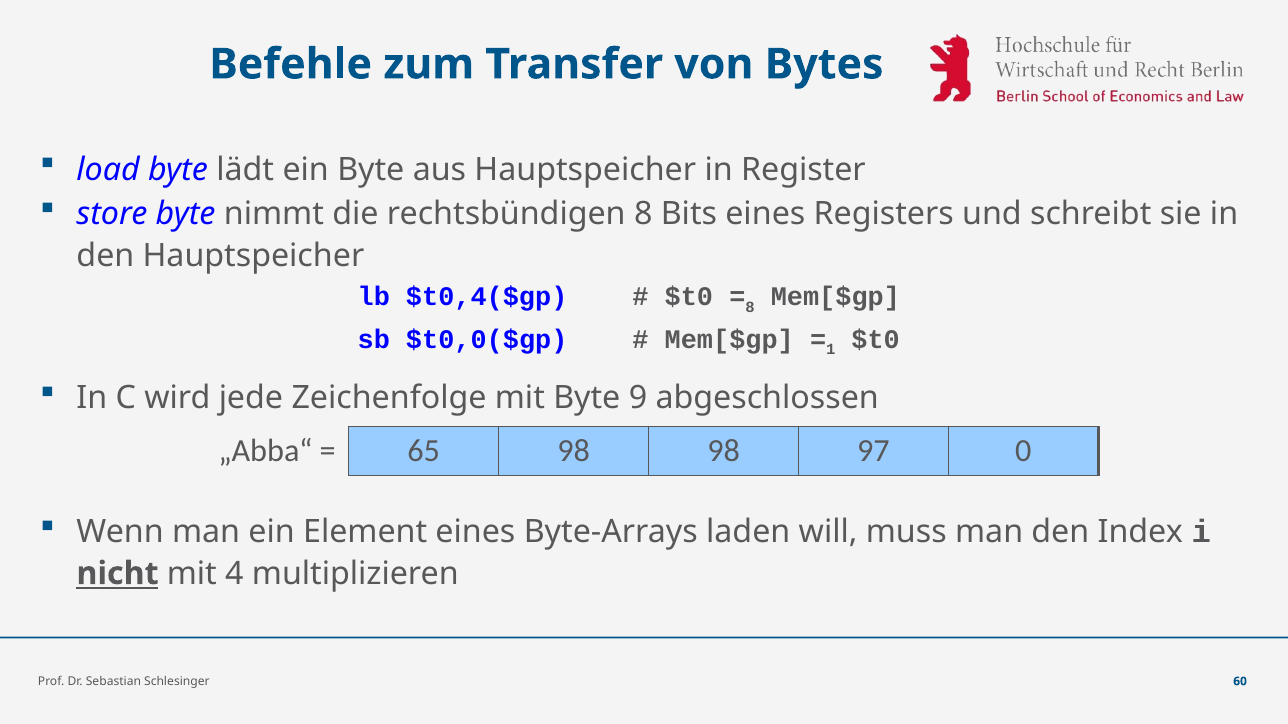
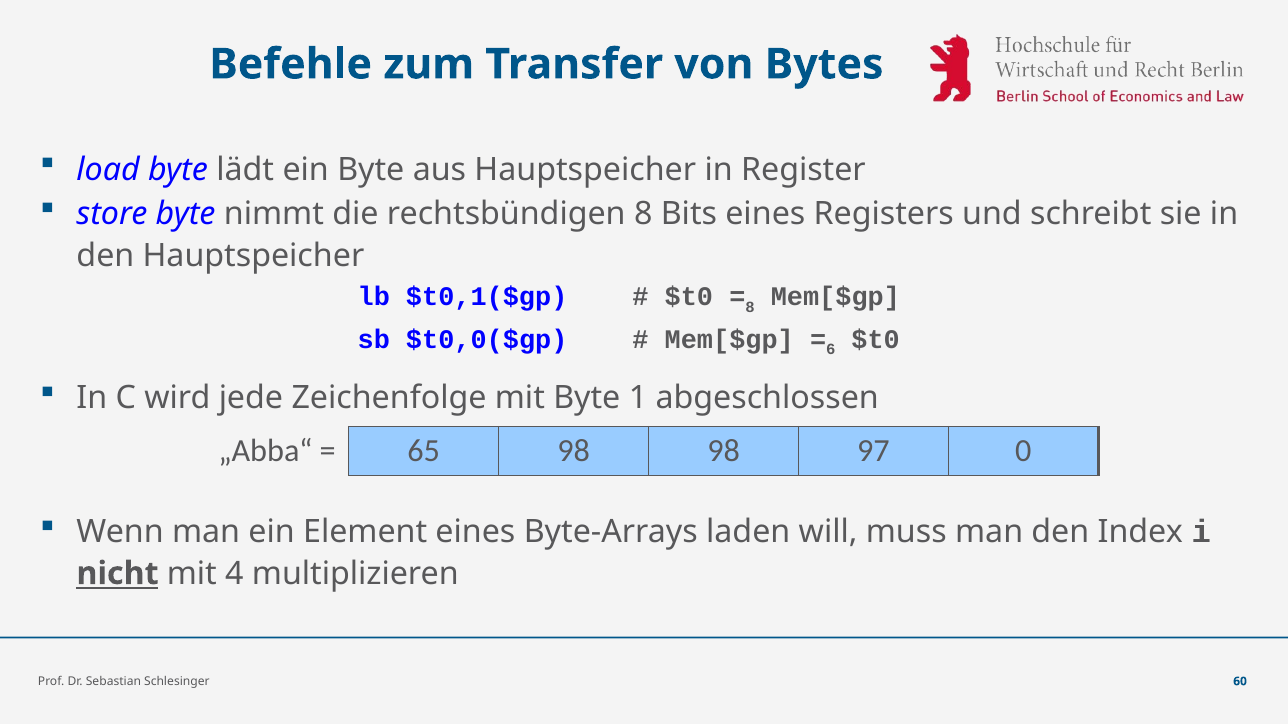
$t0,4($gp: $t0,4($gp -> $t0,1($gp
1: 1 -> 6
9: 9 -> 1
